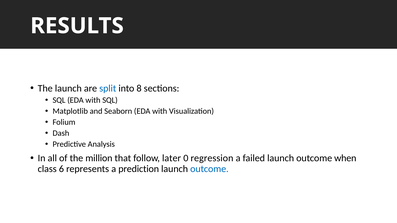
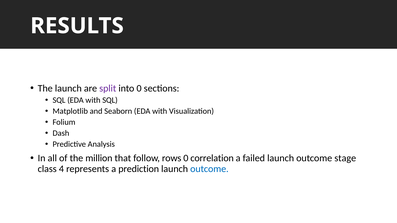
split colour: blue -> purple
into 8: 8 -> 0
later: later -> rows
regression: regression -> correlation
when: when -> stage
6: 6 -> 4
